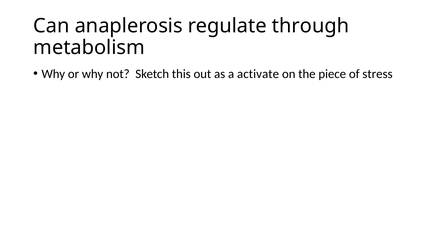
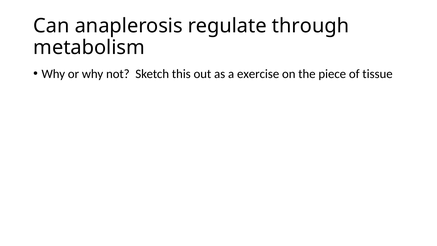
activate: activate -> exercise
stress: stress -> tissue
